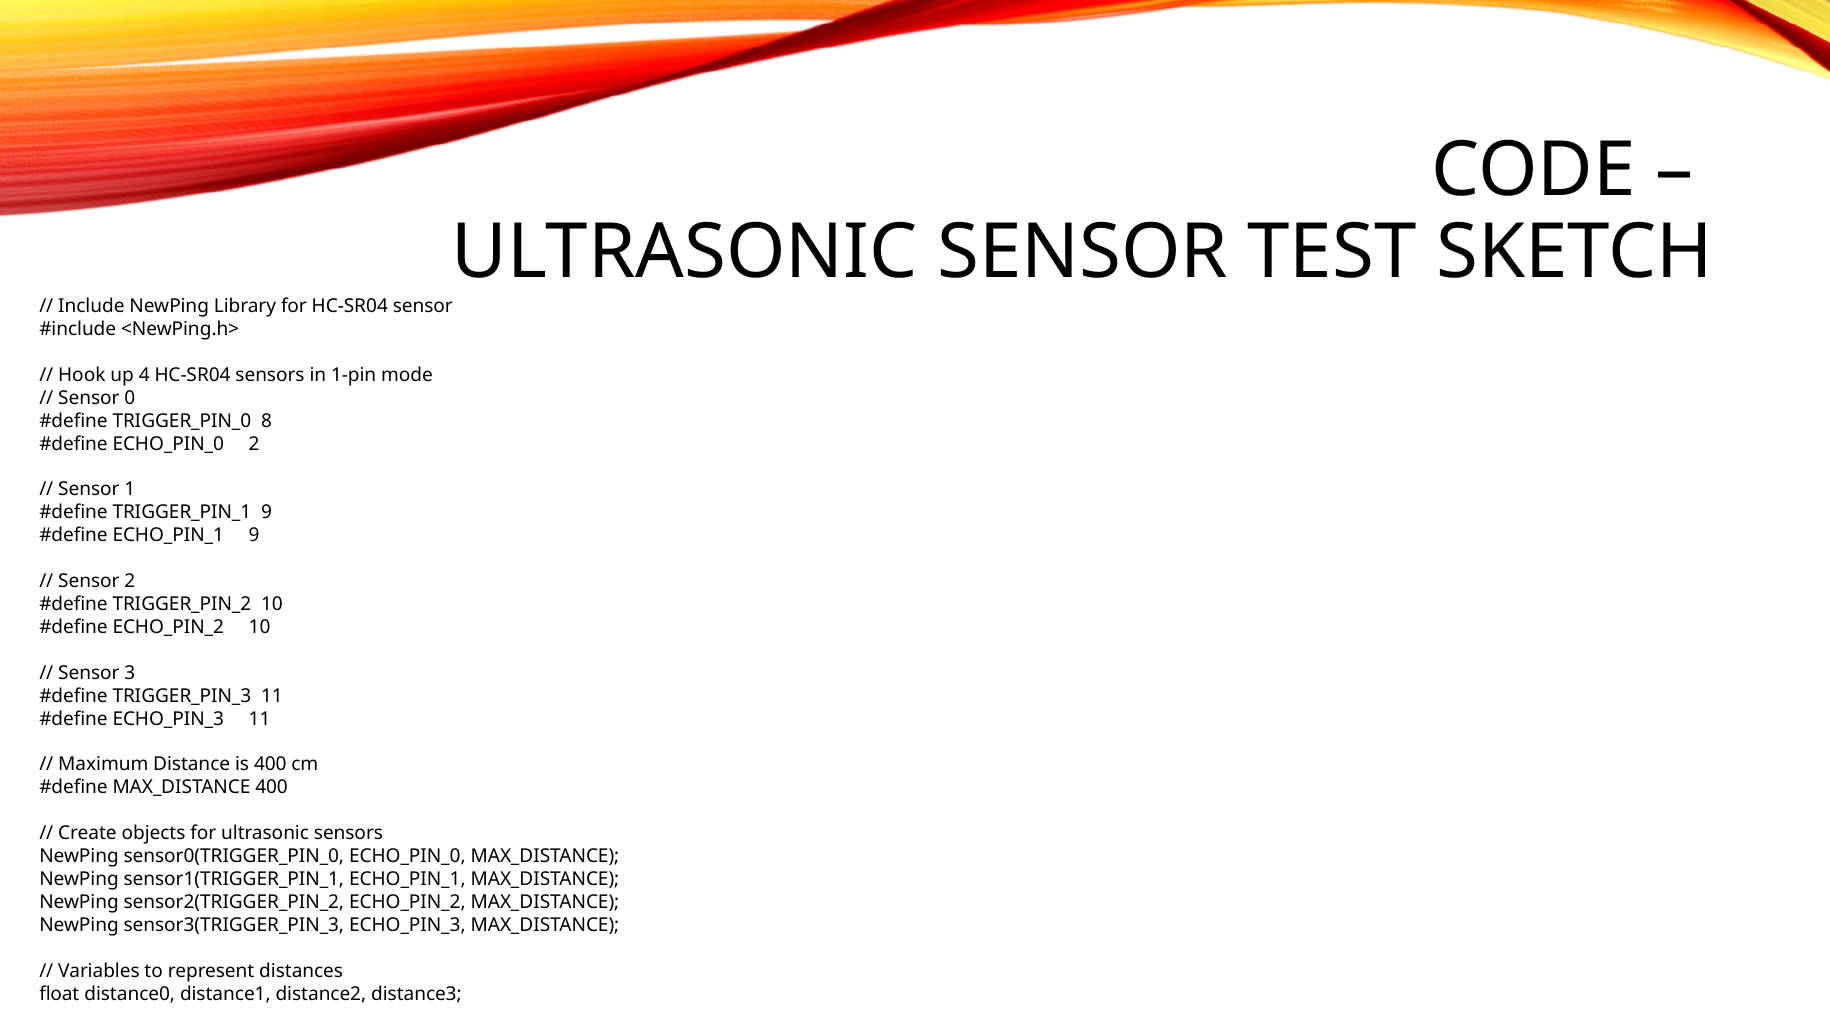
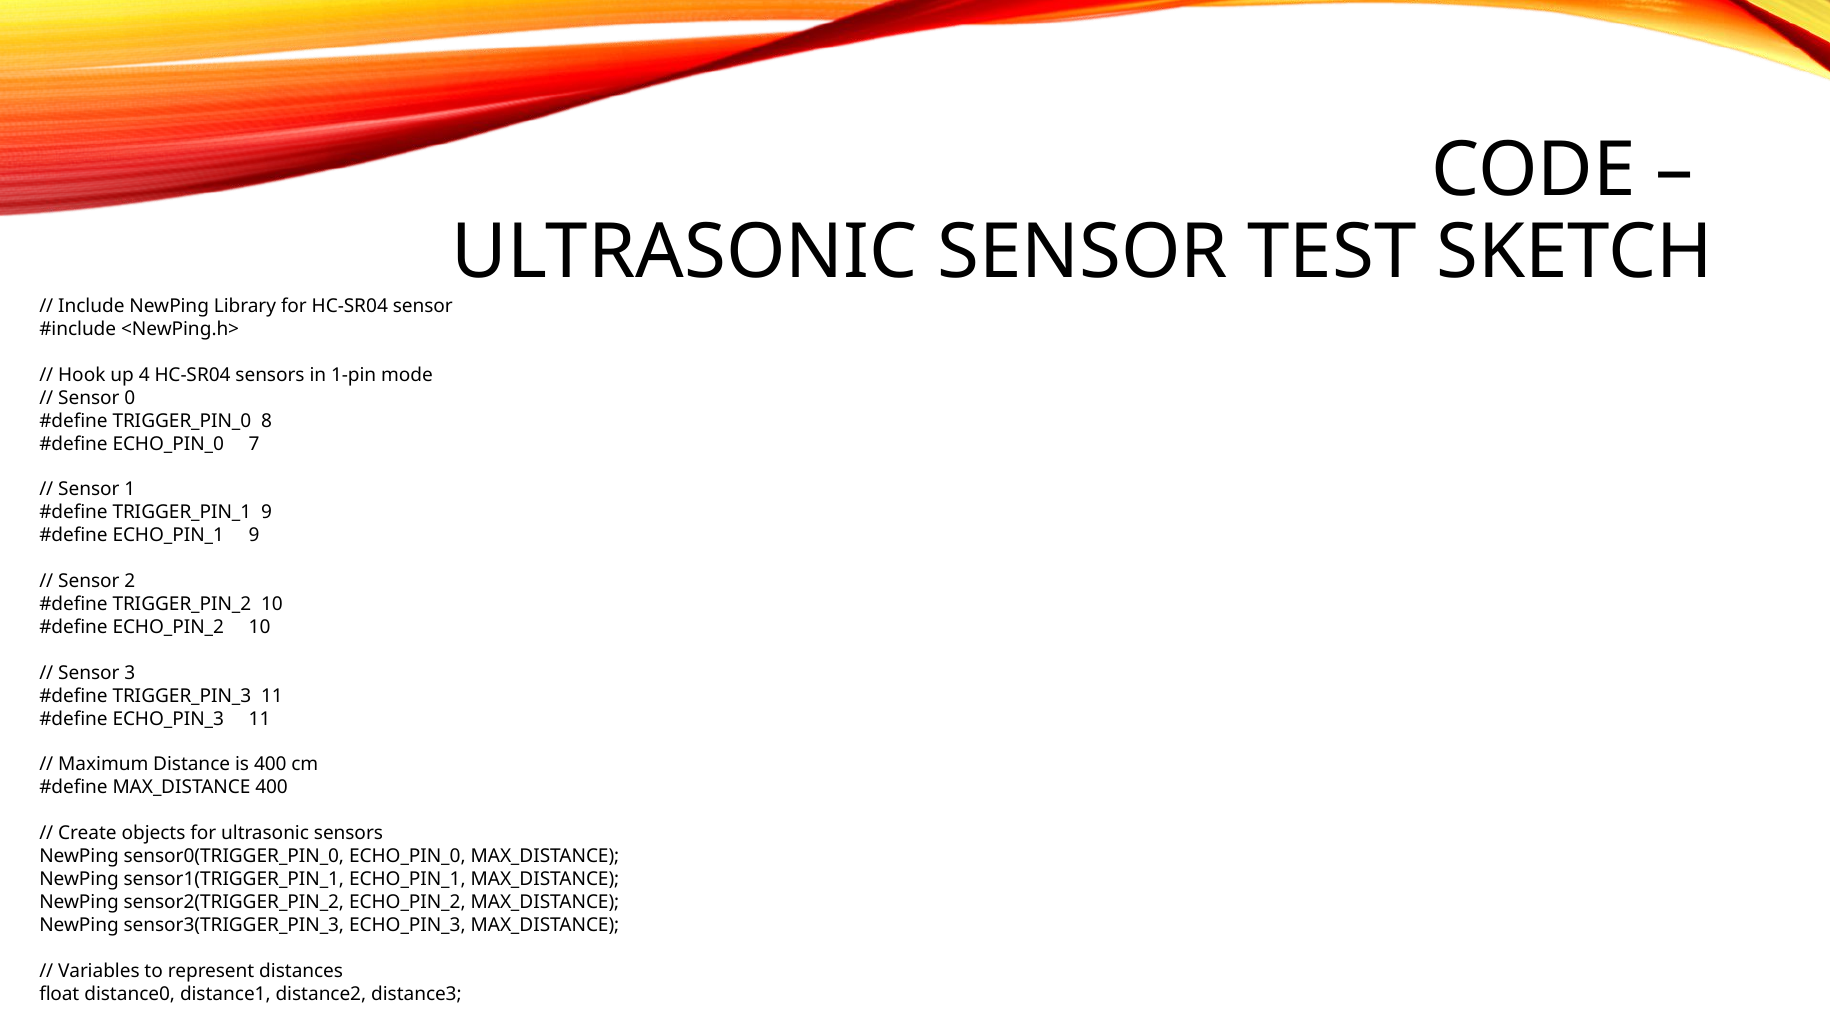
ECHO_PIN_0 2: 2 -> 7
